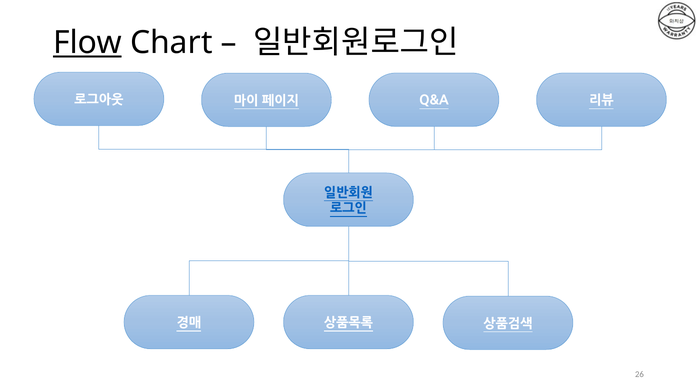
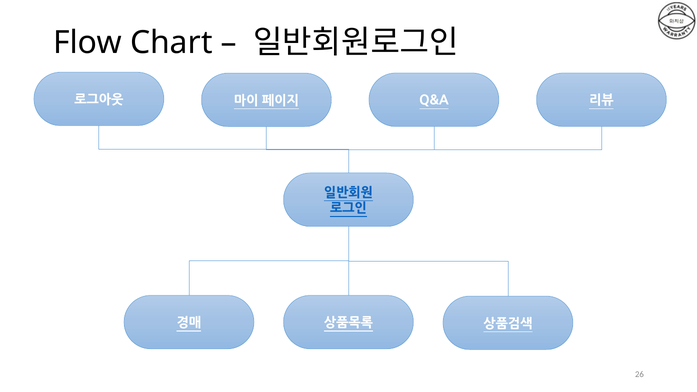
Flow underline: present -> none
